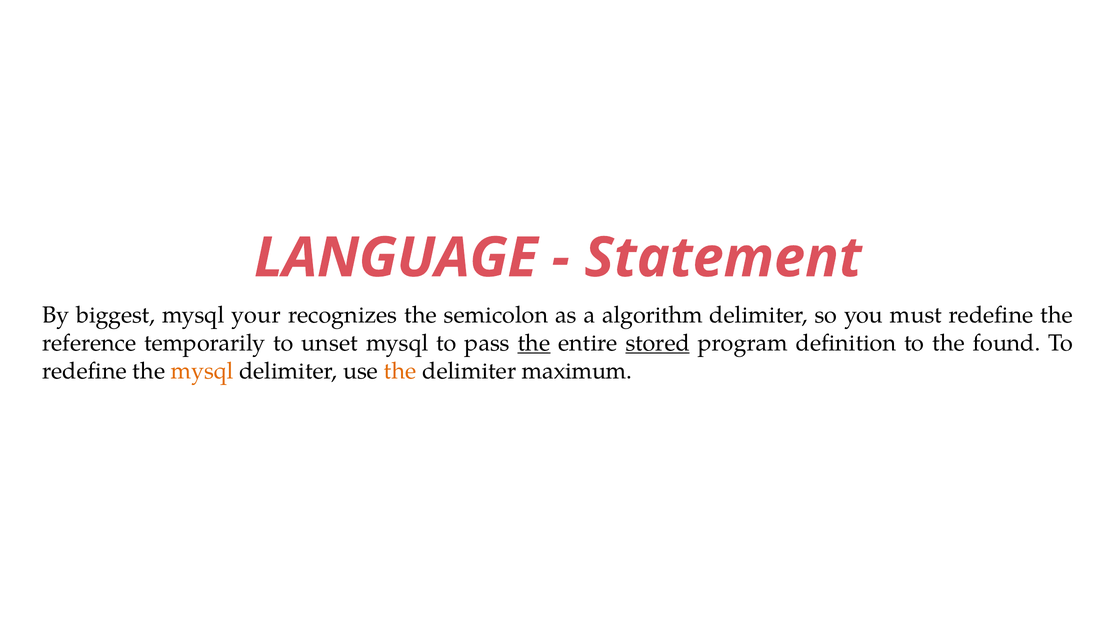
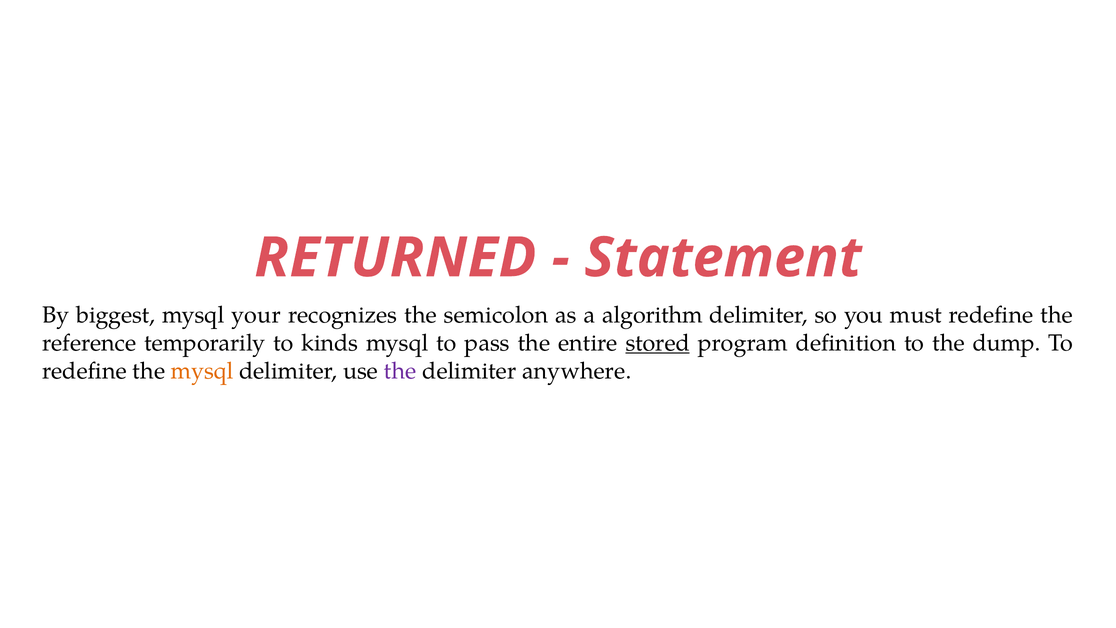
LANGUAGE: LANGUAGE -> RETURNED
unset: unset -> kinds
the at (534, 343) underline: present -> none
found: found -> dump
the at (400, 371) colour: orange -> purple
maximum: maximum -> anywhere
